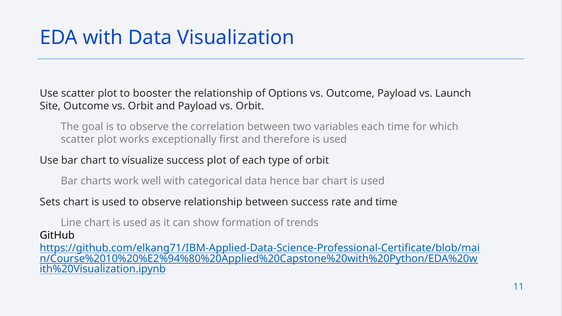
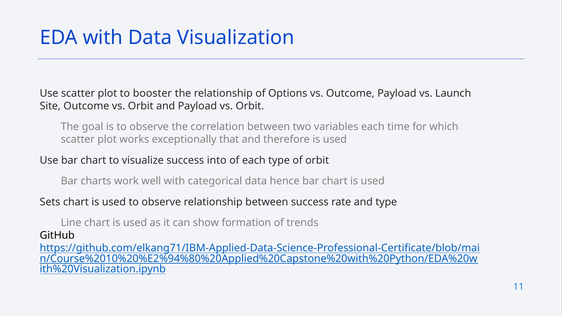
first: first -> that
success plot: plot -> into
and time: time -> type
